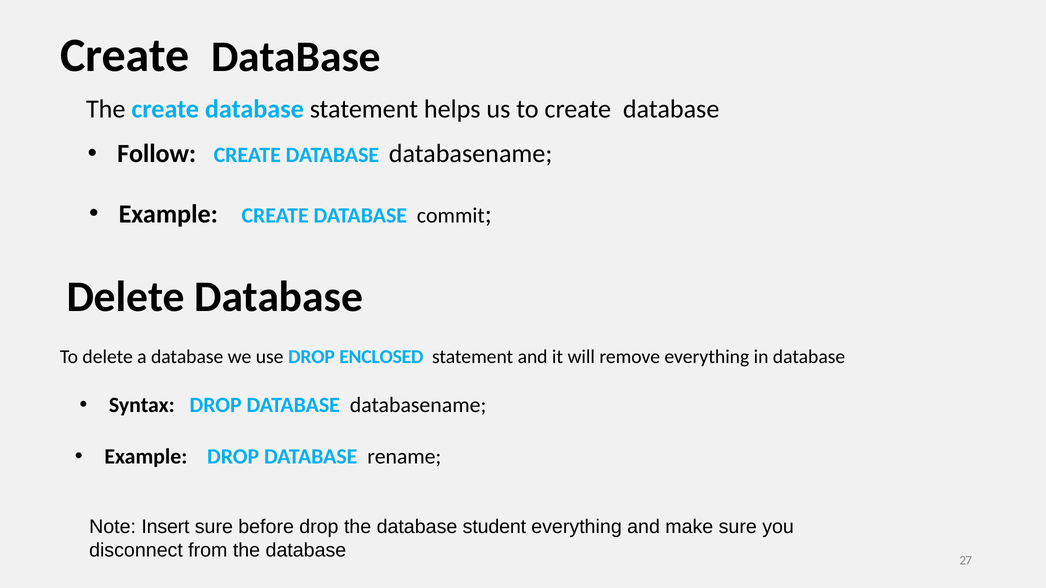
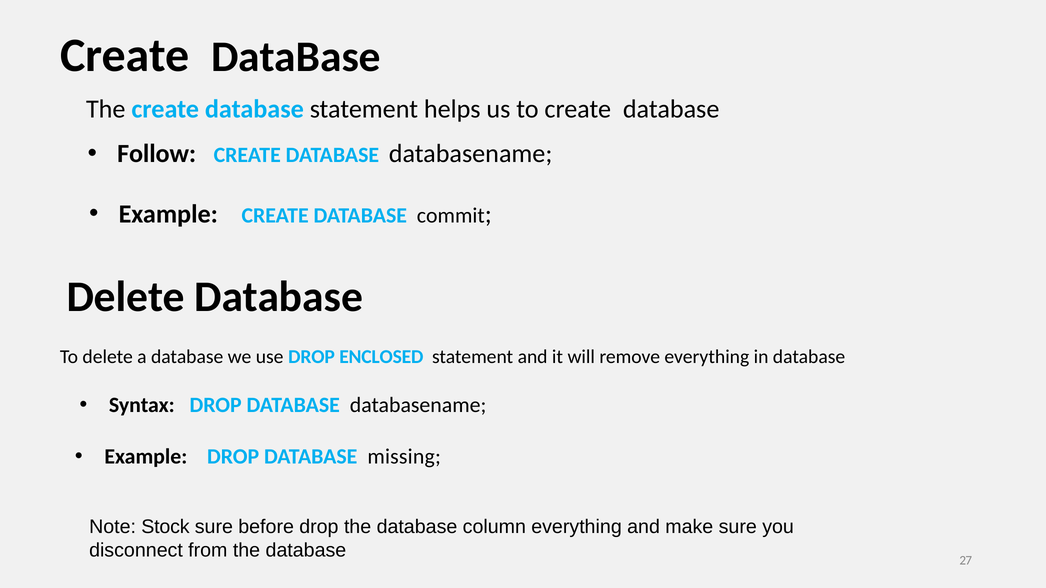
rename: rename -> missing
Insert: Insert -> Stock
student: student -> column
